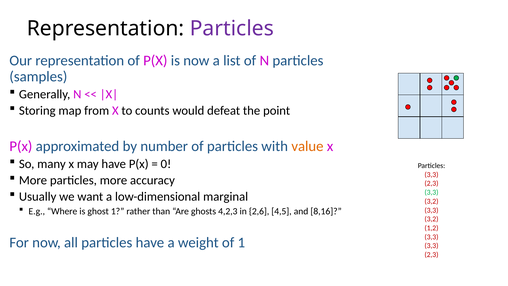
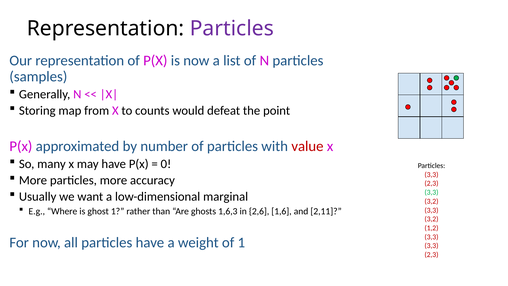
value colour: orange -> red
4,2,3: 4,2,3 -> 1,6,3
4,5: 4,5 -> 1,6
8,16: 8,16 -> 2,11
